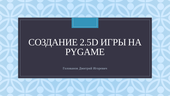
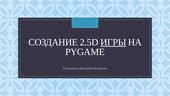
ИГРЫ underline: none -> present
